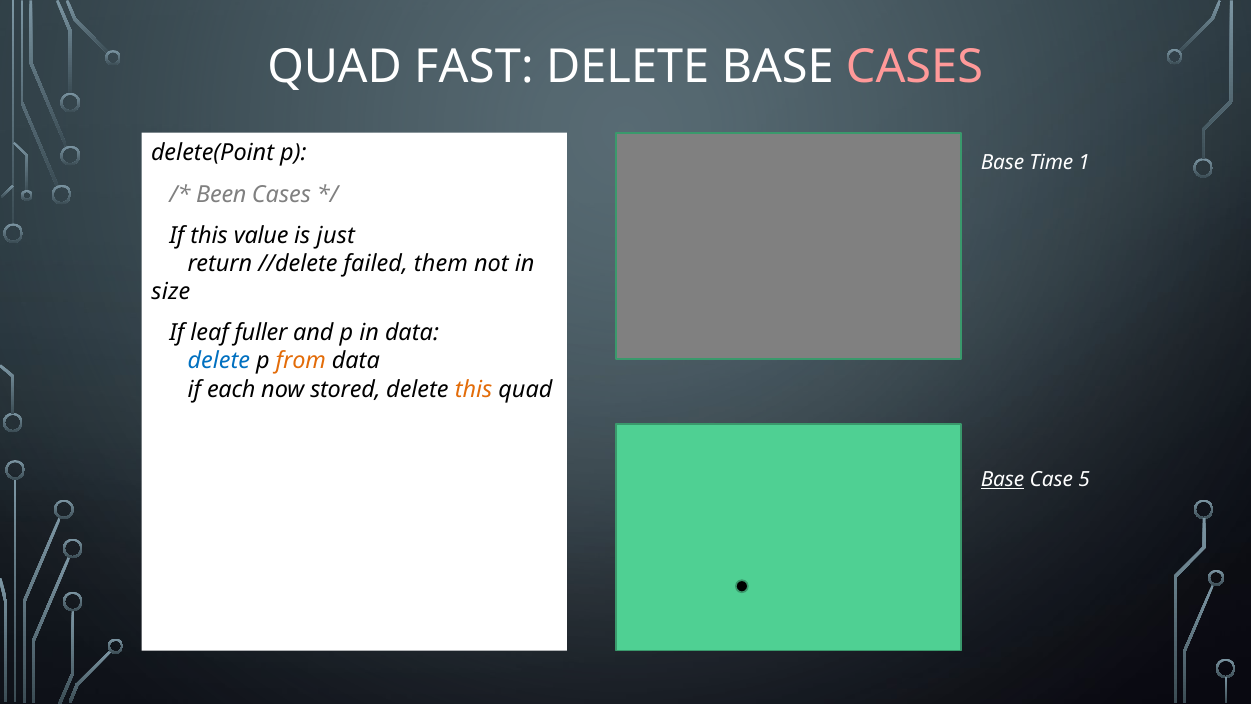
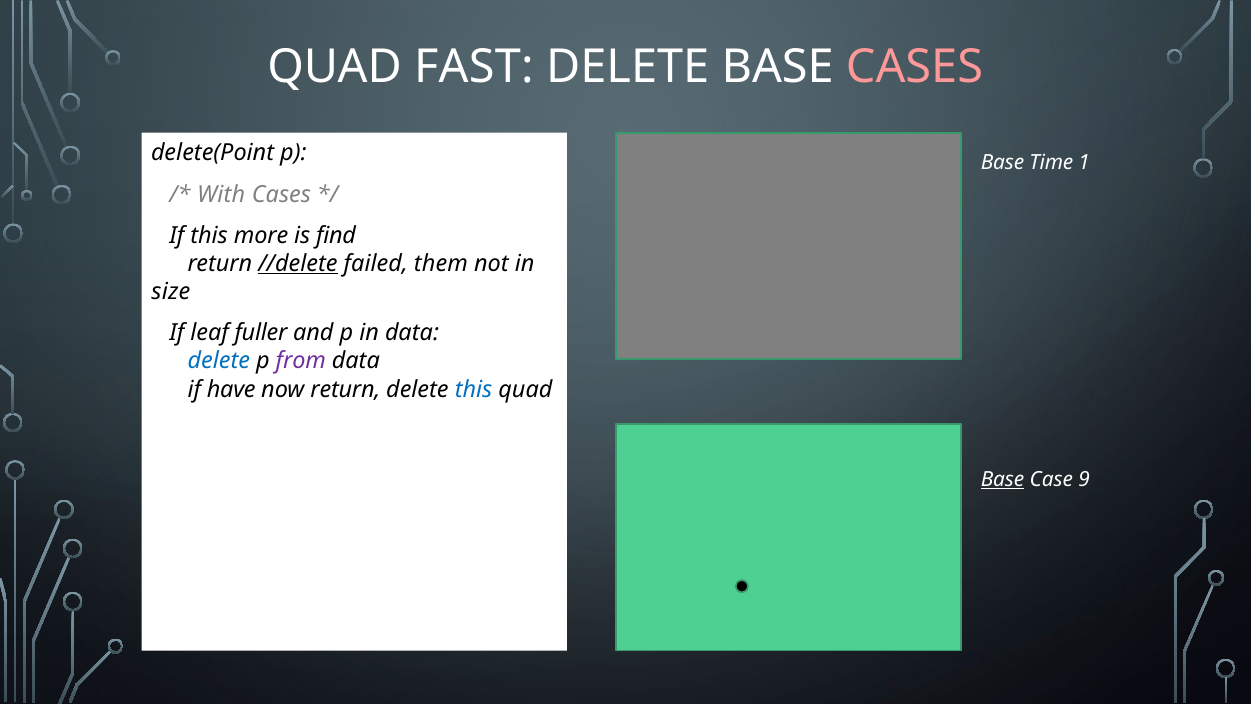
Been: Been -> With
value: value -> more
just: just -> find
//delete underline: none -> present
from colour: orange -> purple
each: each -> have
now stored: stored -> return
this at (474, 389) colour: orange -> blue
5: 5 -> 9
